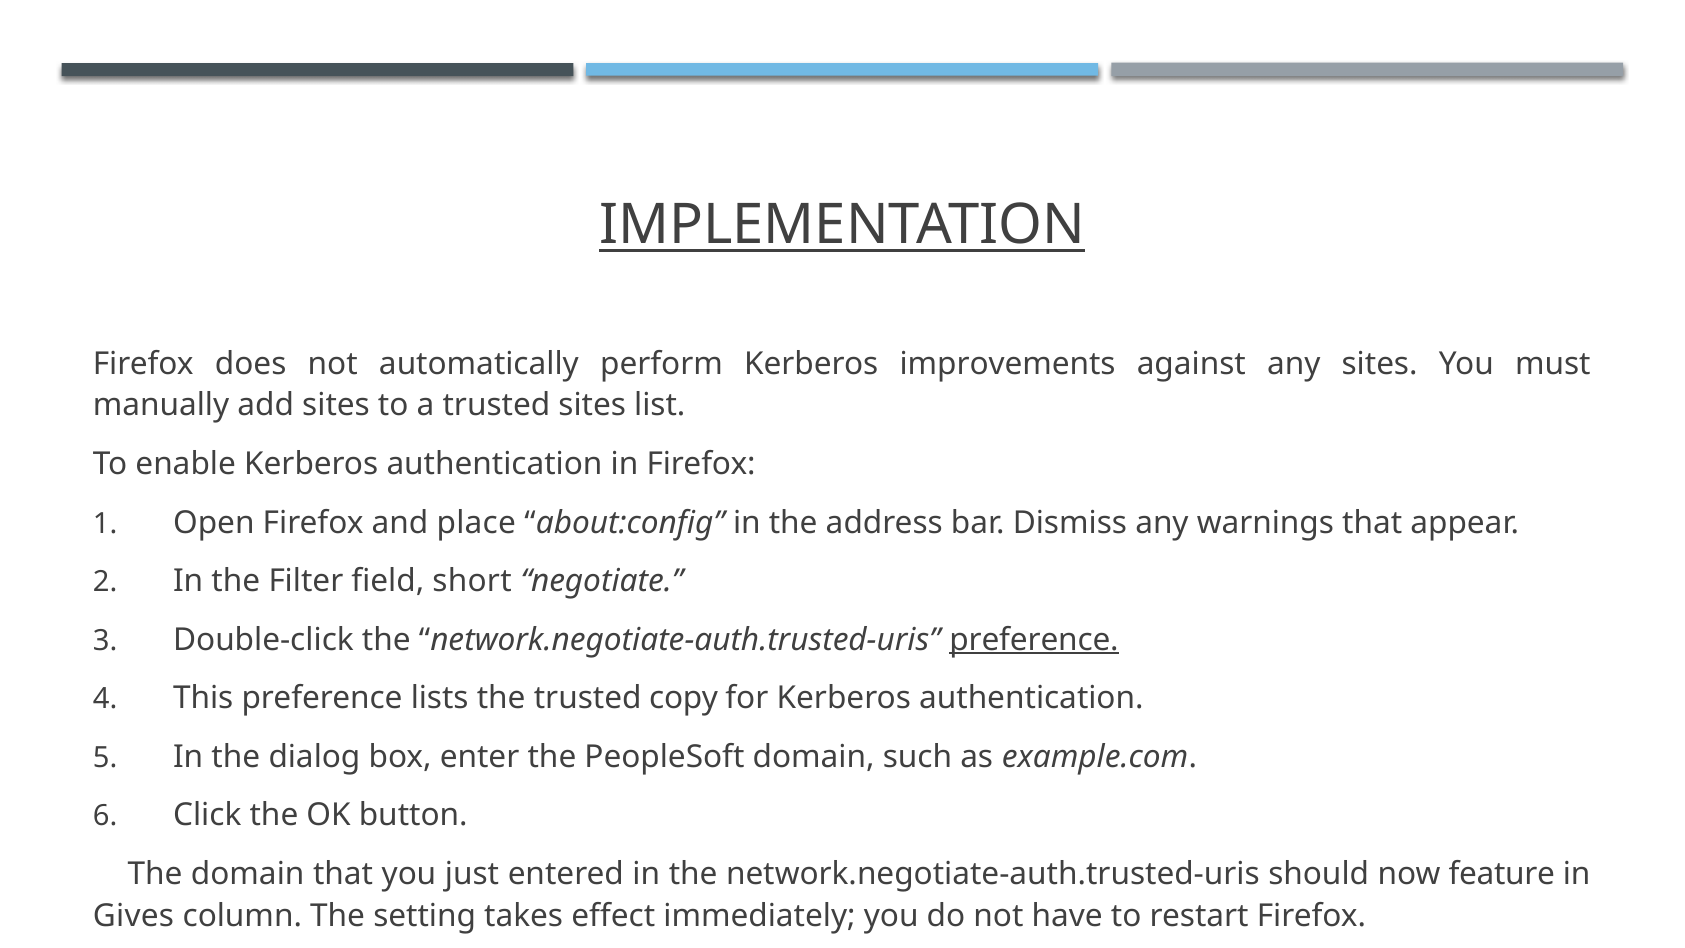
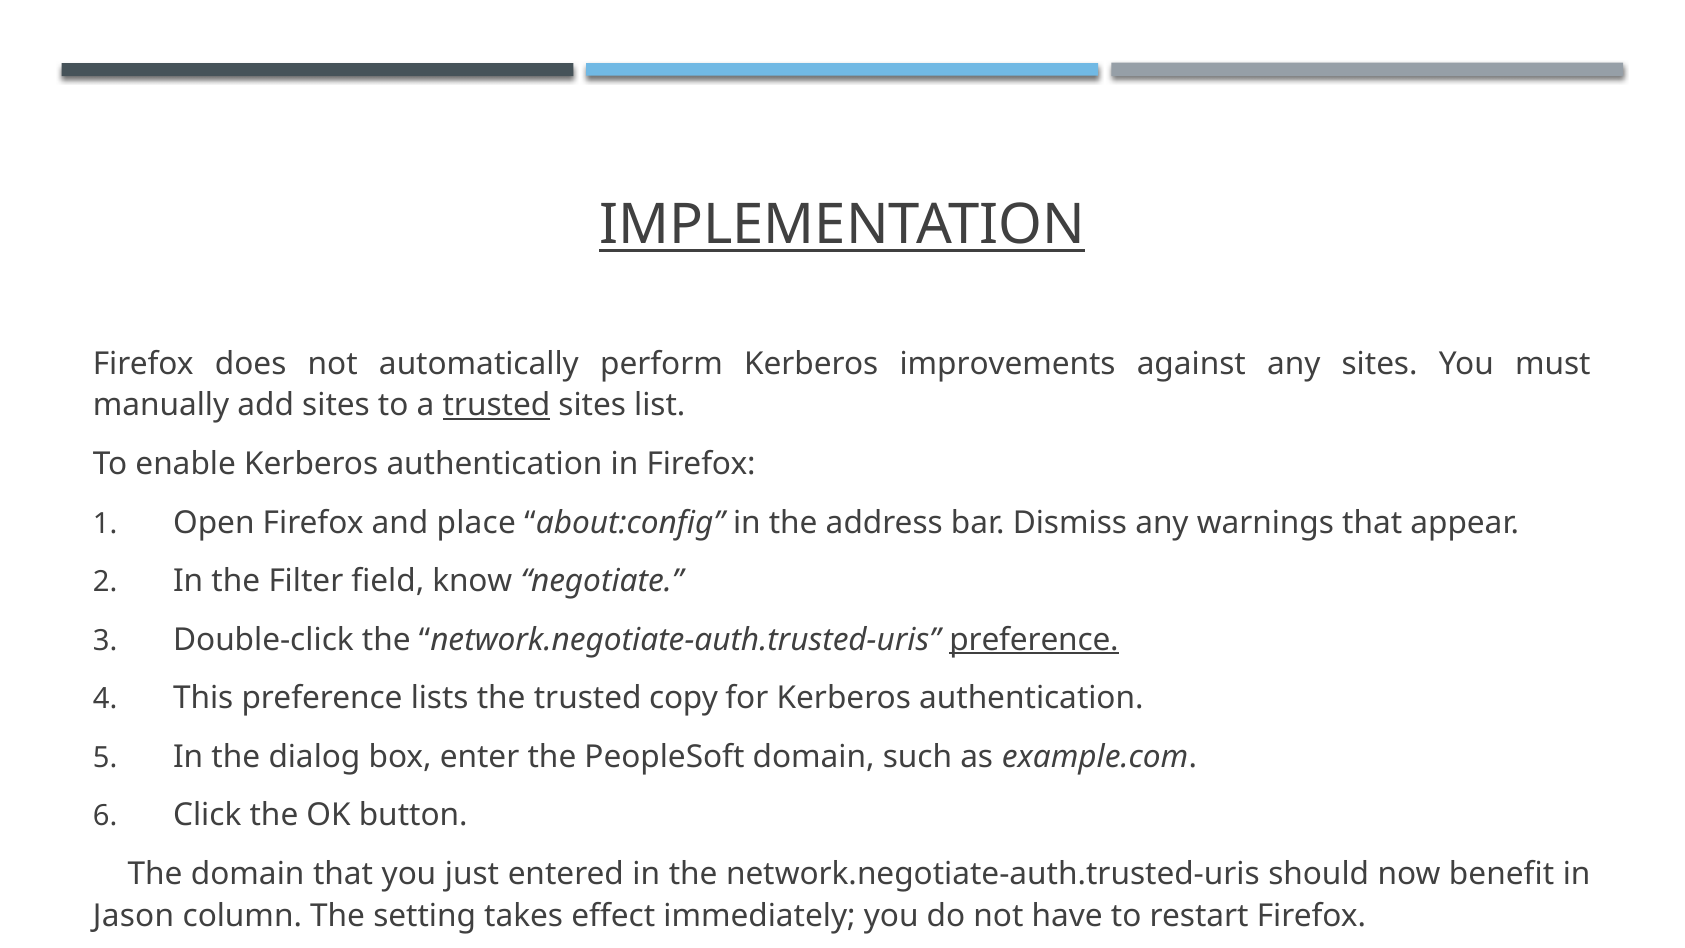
trusted at (496, 405) underline: none -> present
short: short -> know
feature: feature -> benefit
Gives: Gives -> Jason
